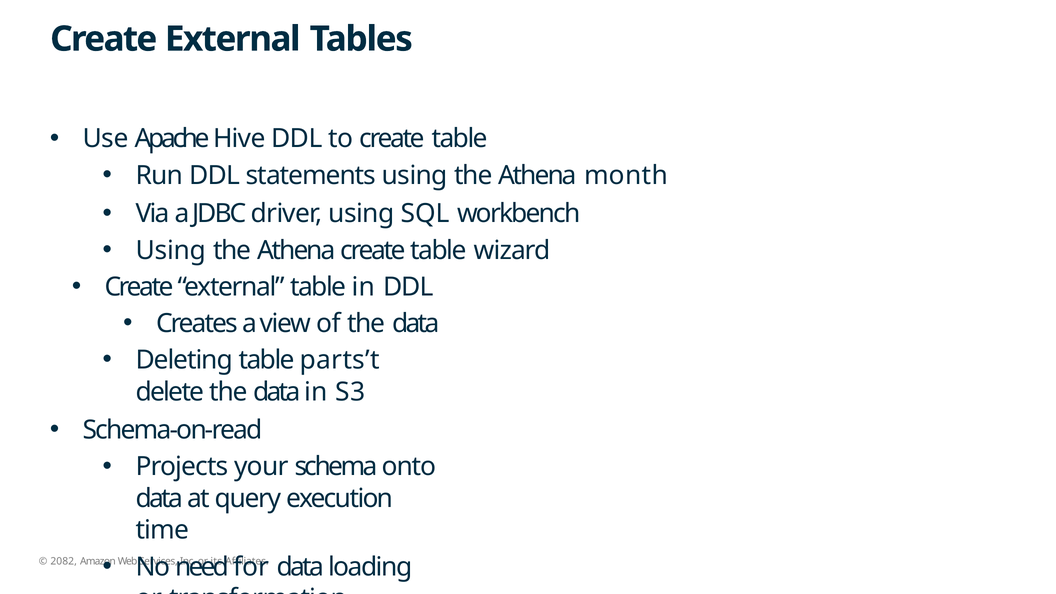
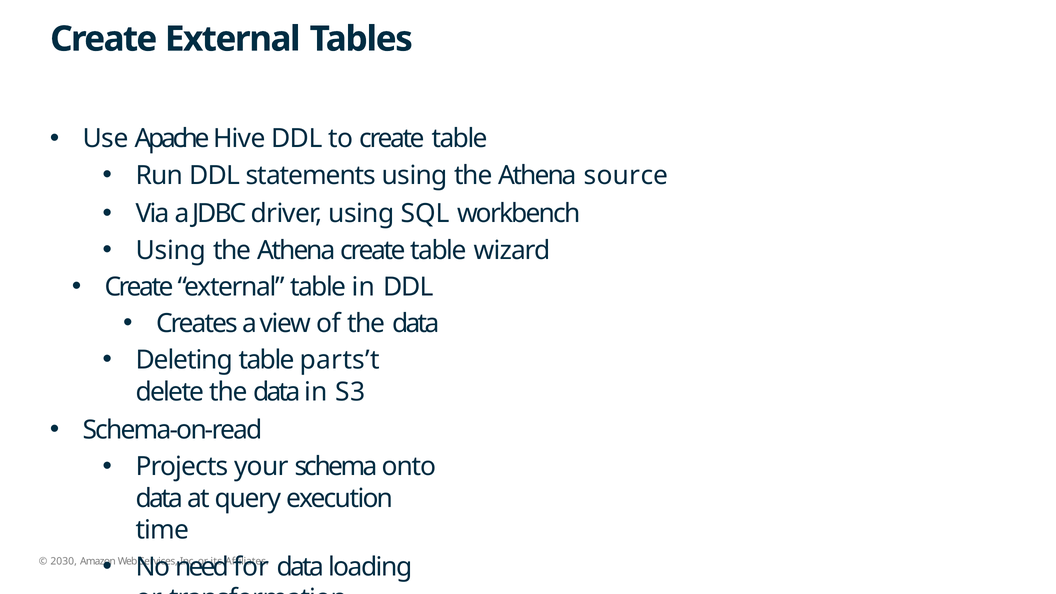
month: month -> source
2082: 2082 -> 2030
